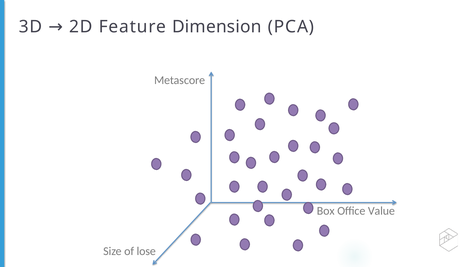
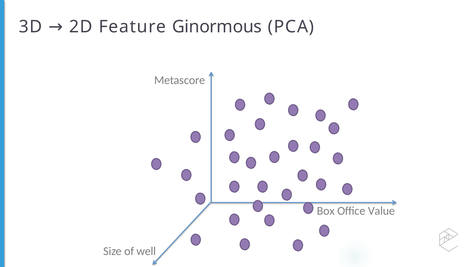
Dimension: Dimension -> Ginormous
lose: lose -> well
